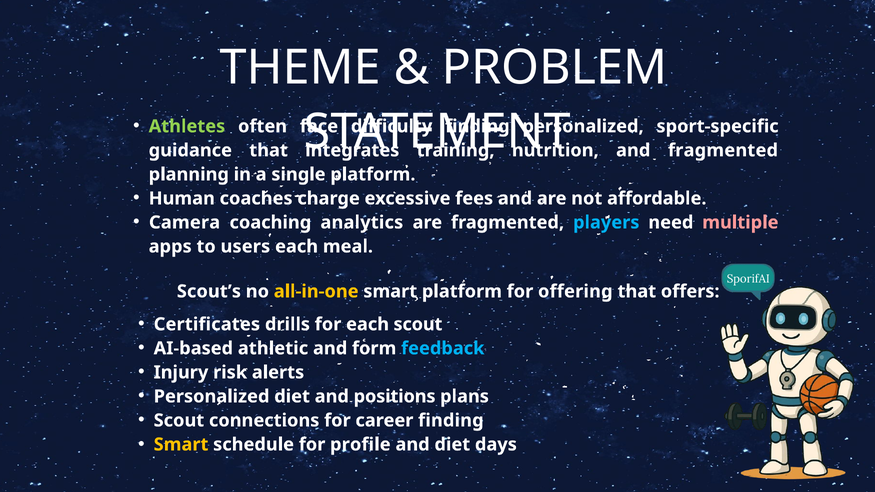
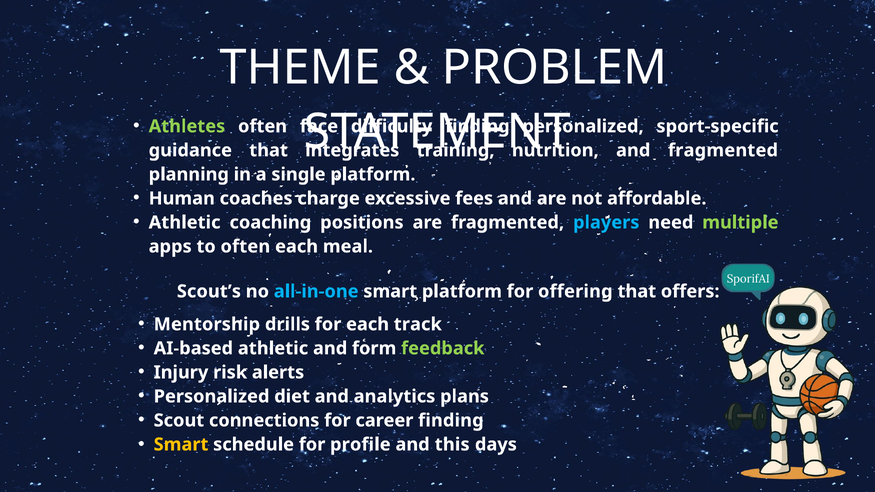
Camera at (185, 223): Camera -> Athletic
analytics: analytics -> positions
multiple colour: pink -> light green
to users: users -> often
all-in-one colour: yellow -> light blue
Certificates: Certificates -> Mentorship
each scout: scout -> track
feedback colour: light blue -> light green
positions: positions -> analytics
and diet: diet -> this
